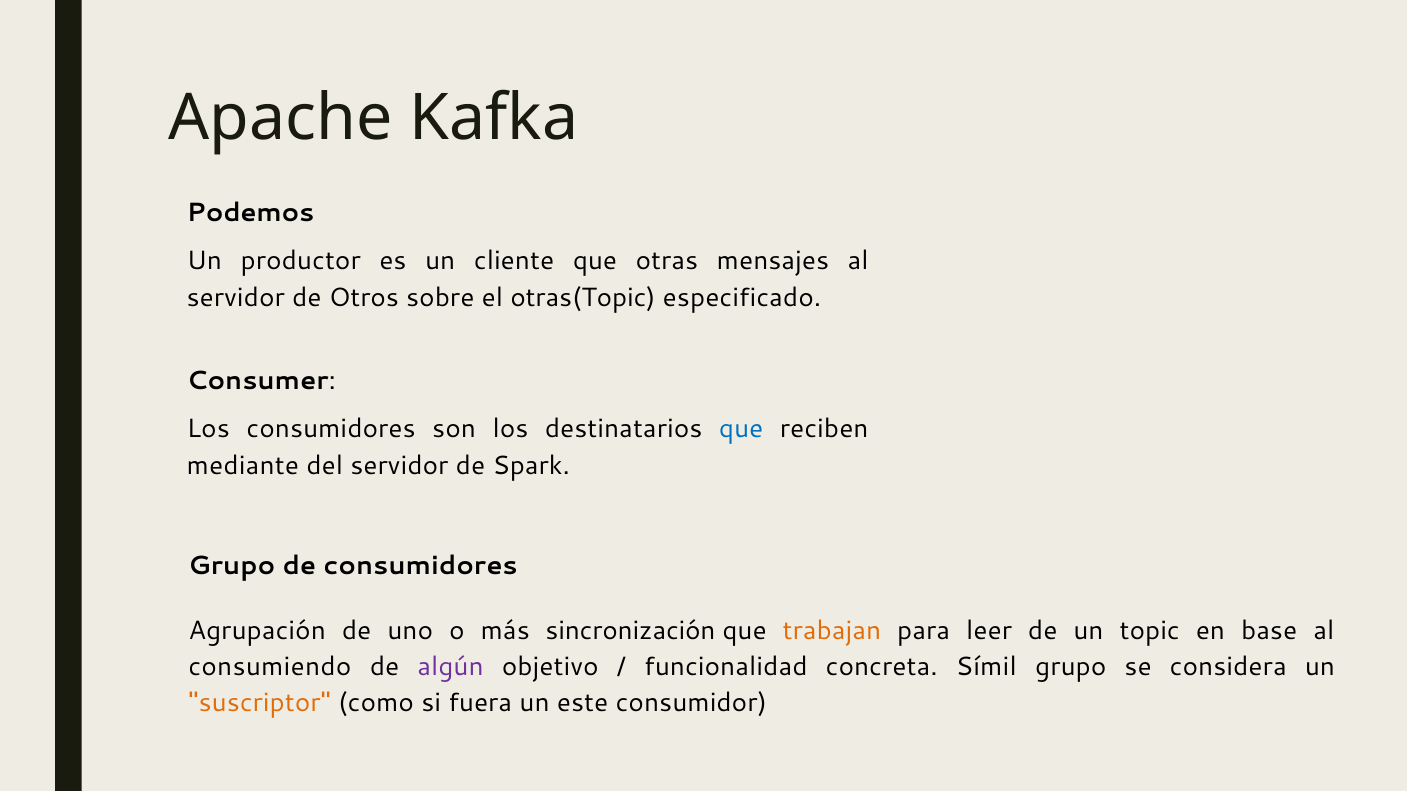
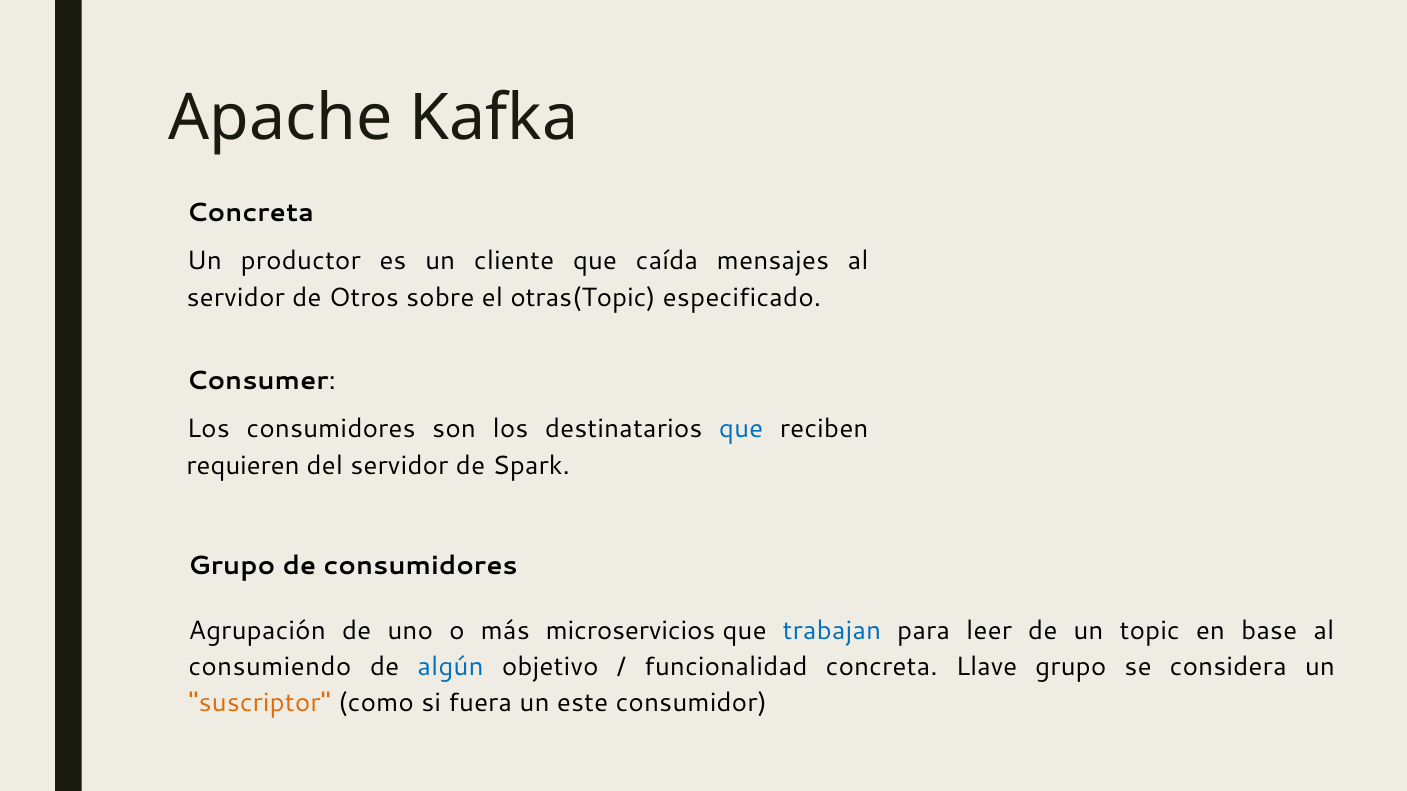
Podemos at (251, 213): Podemos -> Concreta
otras: otras -> caída
mediante: mediante -> requieren
sincronización: sincronización -> microservicios
trabajan colour: orange -> blue
algún colour: purple -> blue
Símil: Símil -> Llave
